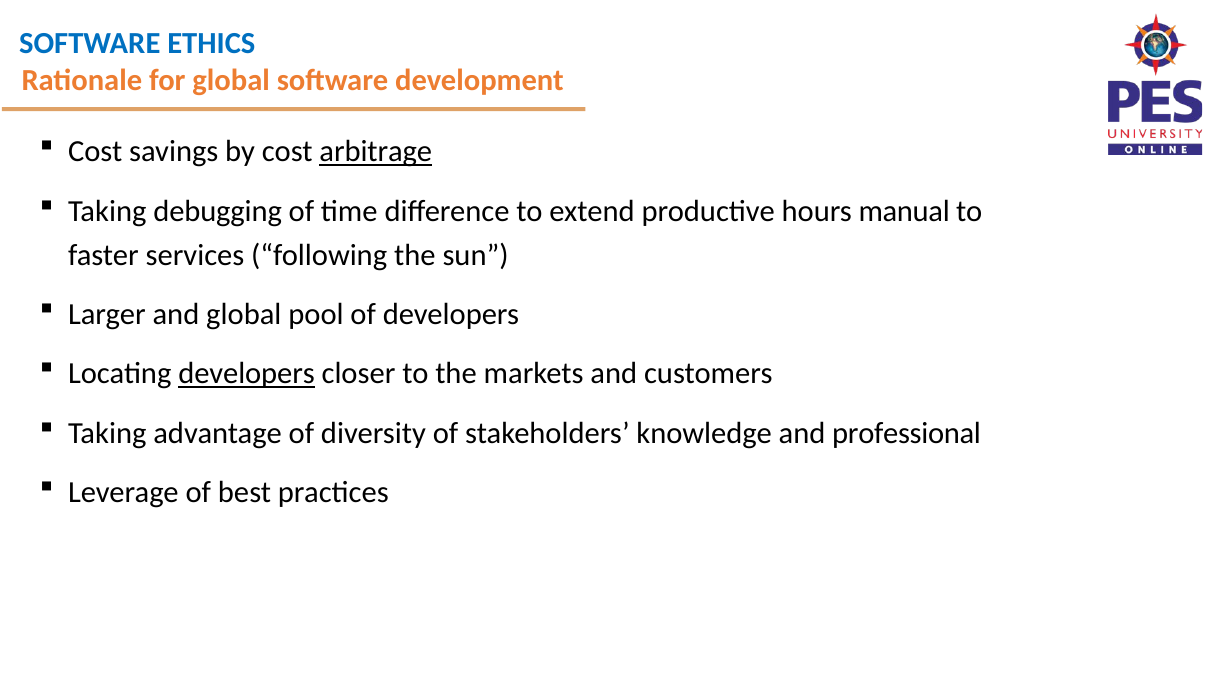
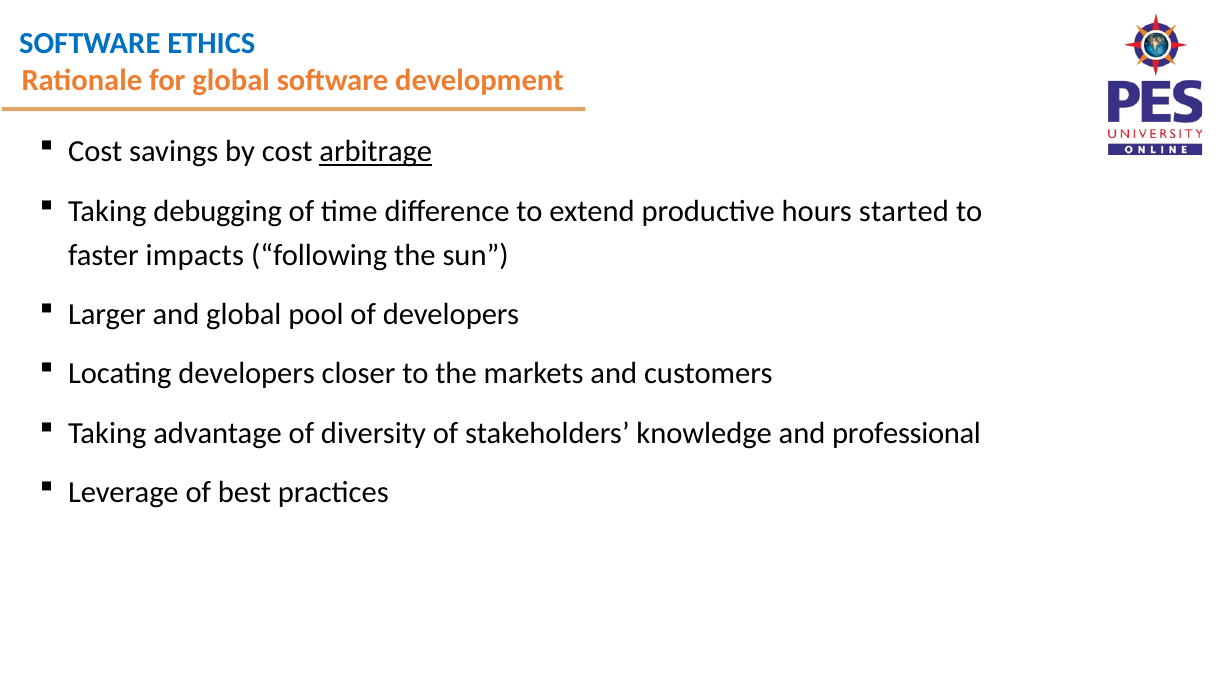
manual: manual -> started
services: services -> impacts
developers at (247, 374) underline: present -> none
